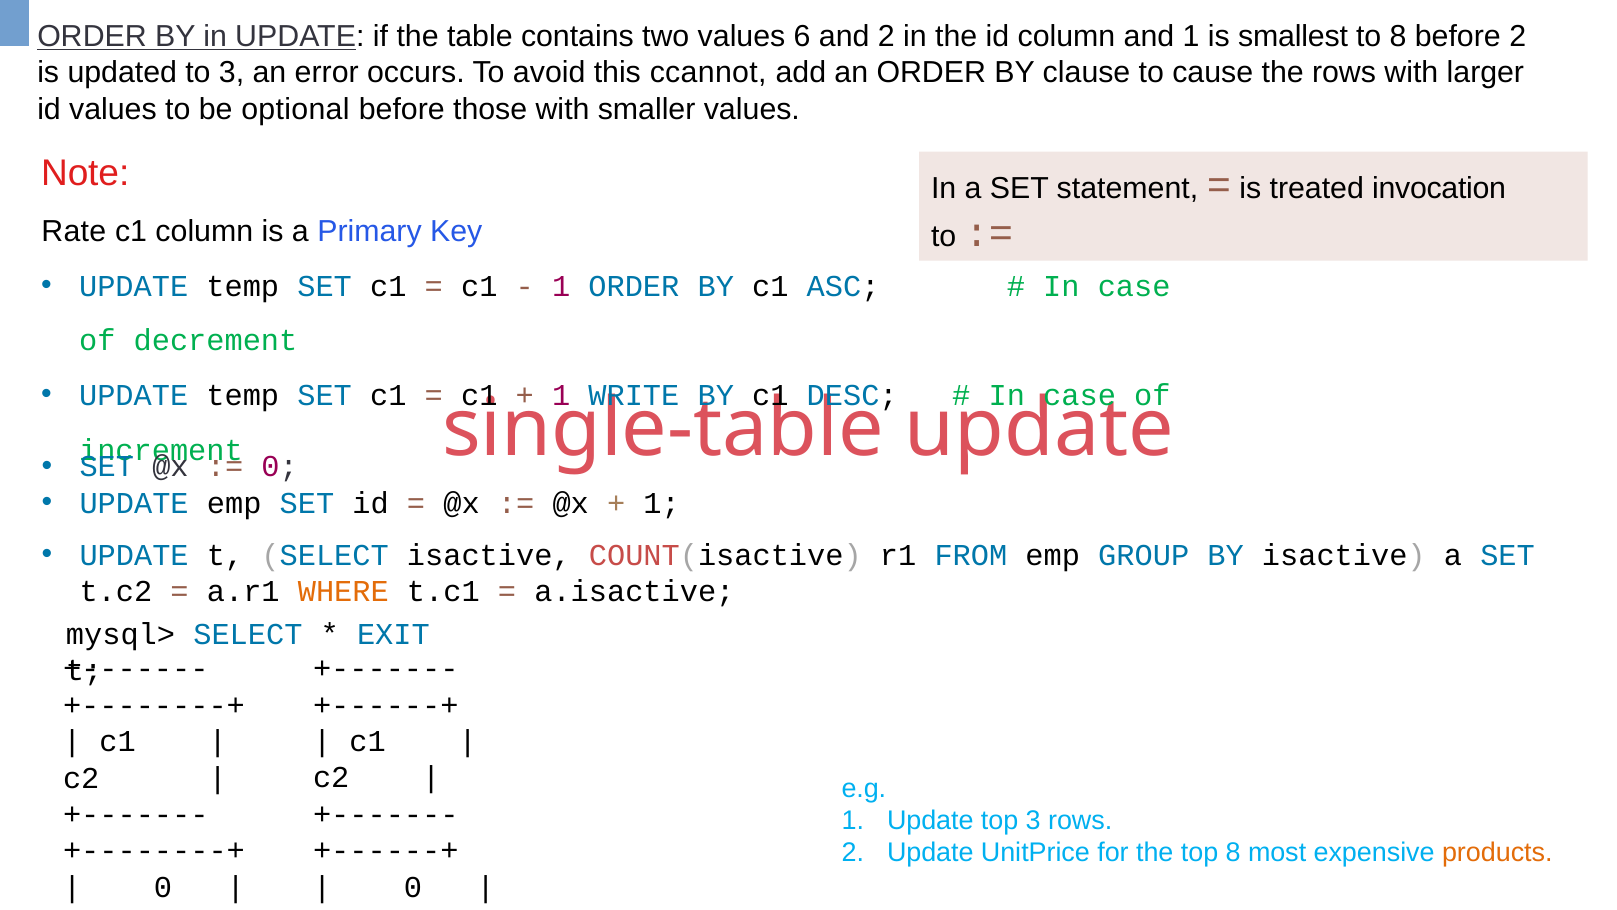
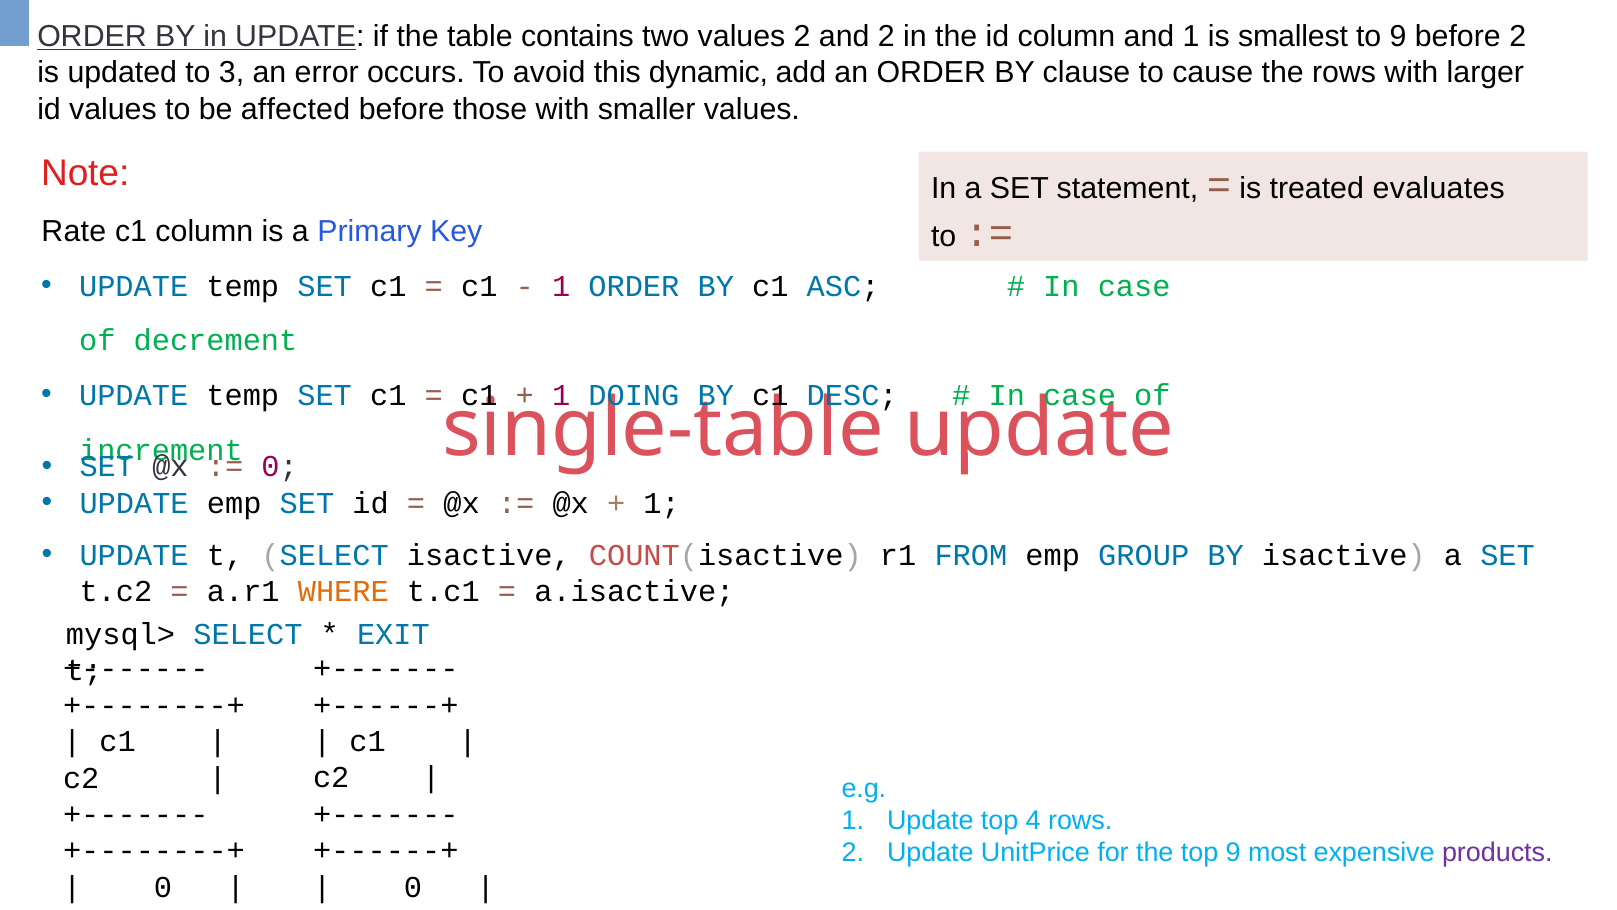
values 6: 6 -> 2
to 8: 8 -> 9
ccannot: ccannot -> dynamic
optional: optional -> affected
invocation: invocation -> evaluates
WRITE: WRITE -> DOING
top 3: 3 -> 4
top 8: 8 -> 9
products colour: orange -> purple
